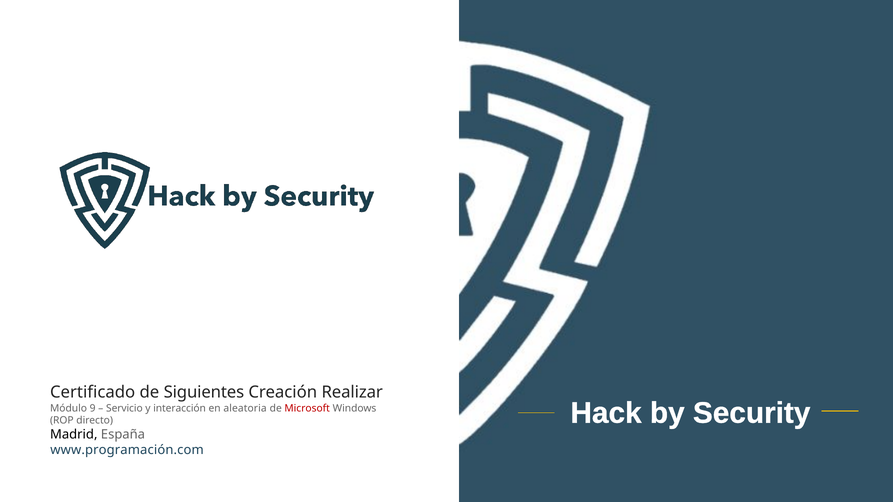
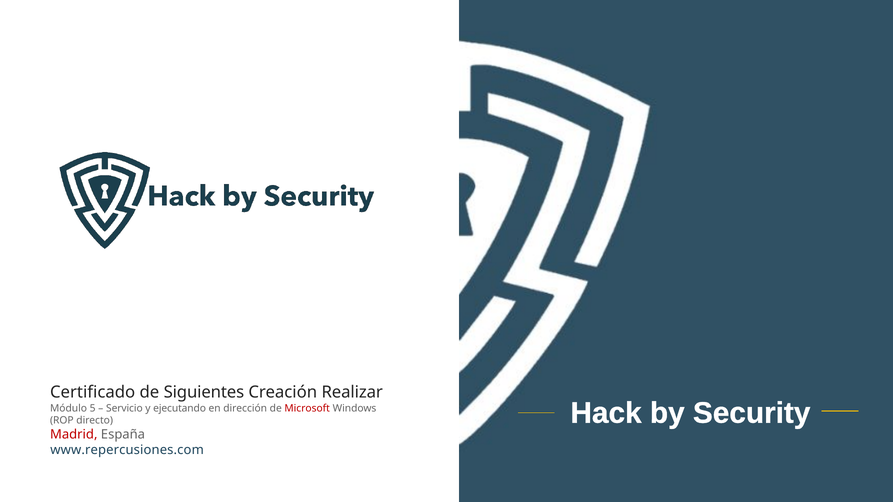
9: 9 -> 5
interacción: interacción -> ejecutando
aleatoria: aleatoria -> dirección
Madrid colour: black -> red
www.programación.com: www.programación.com -> www.repercusiones.com
